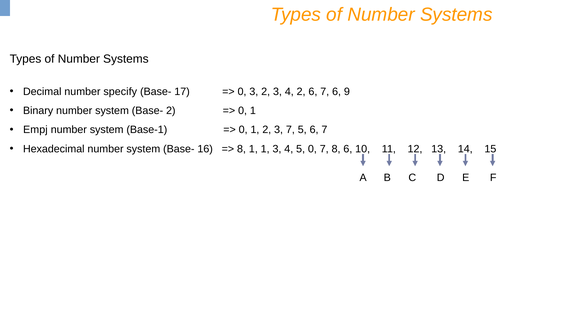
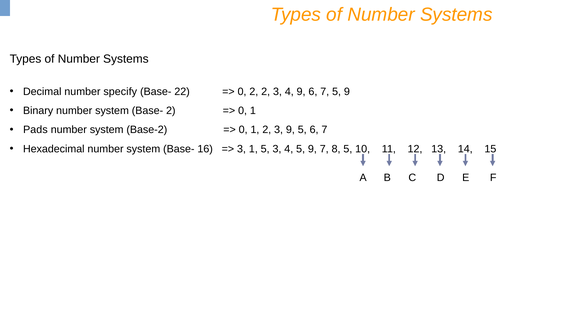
17: 17 -> 22
0 3: 3 -> 2
4 2: 2 -> 9
7 6: 6 -> 5
Empj: Empj -> Pads
Base-1: Base-1 -> Base-2
3 7: 7 -> 9
8 at (241, 149): 8 -> 3
1 1: 1 -> 5
4 5 0: 0 -> 9
8 6: 6 -> 5
